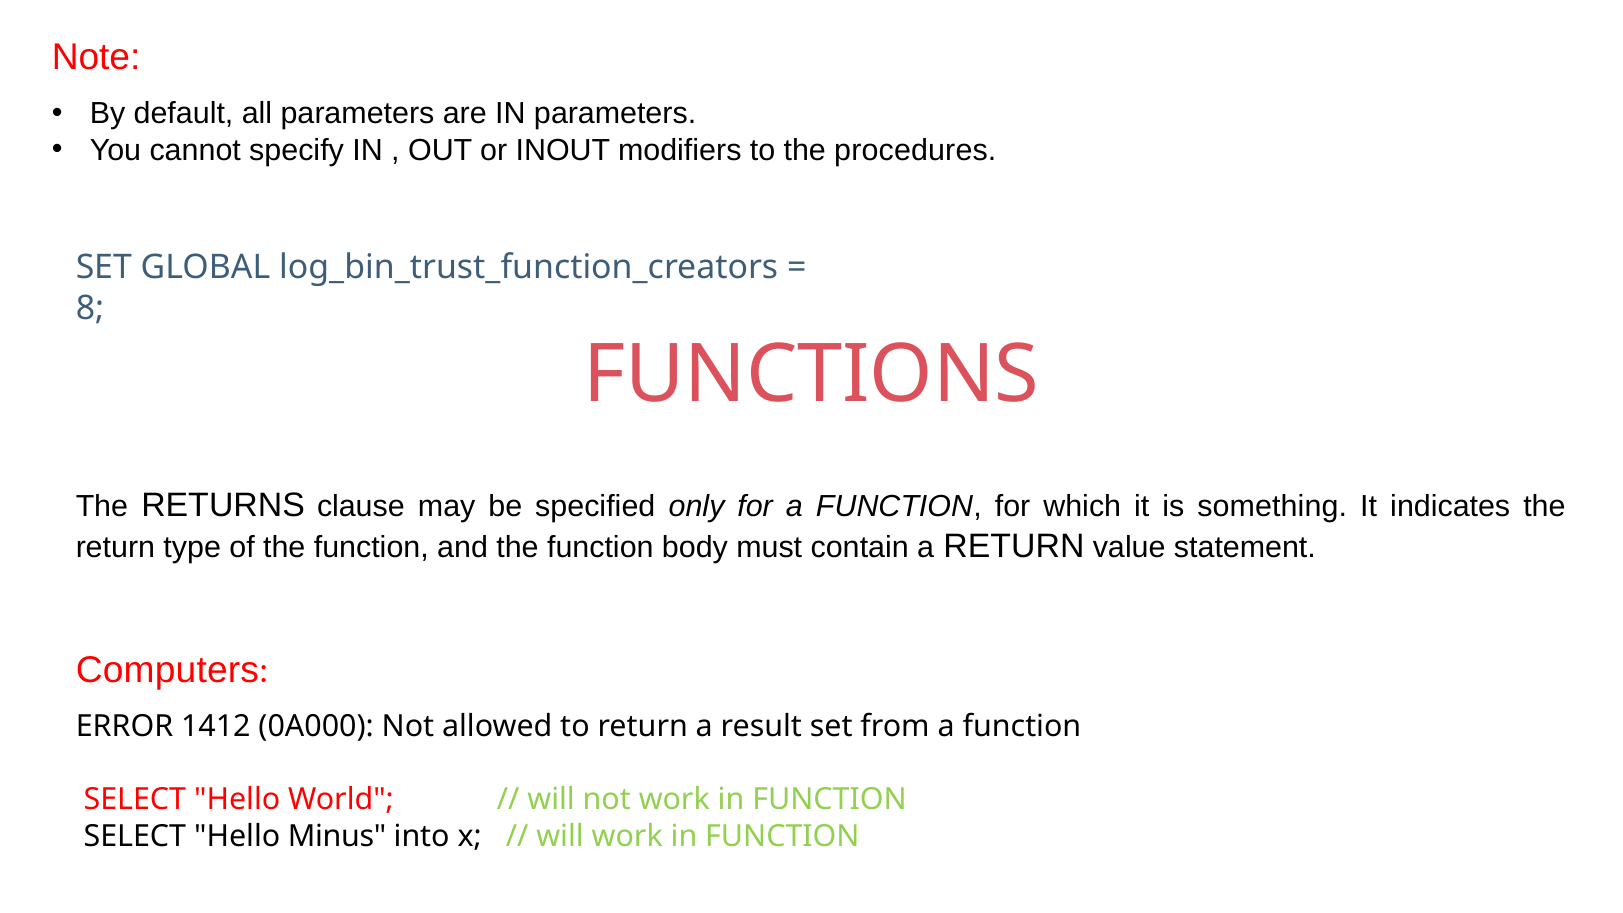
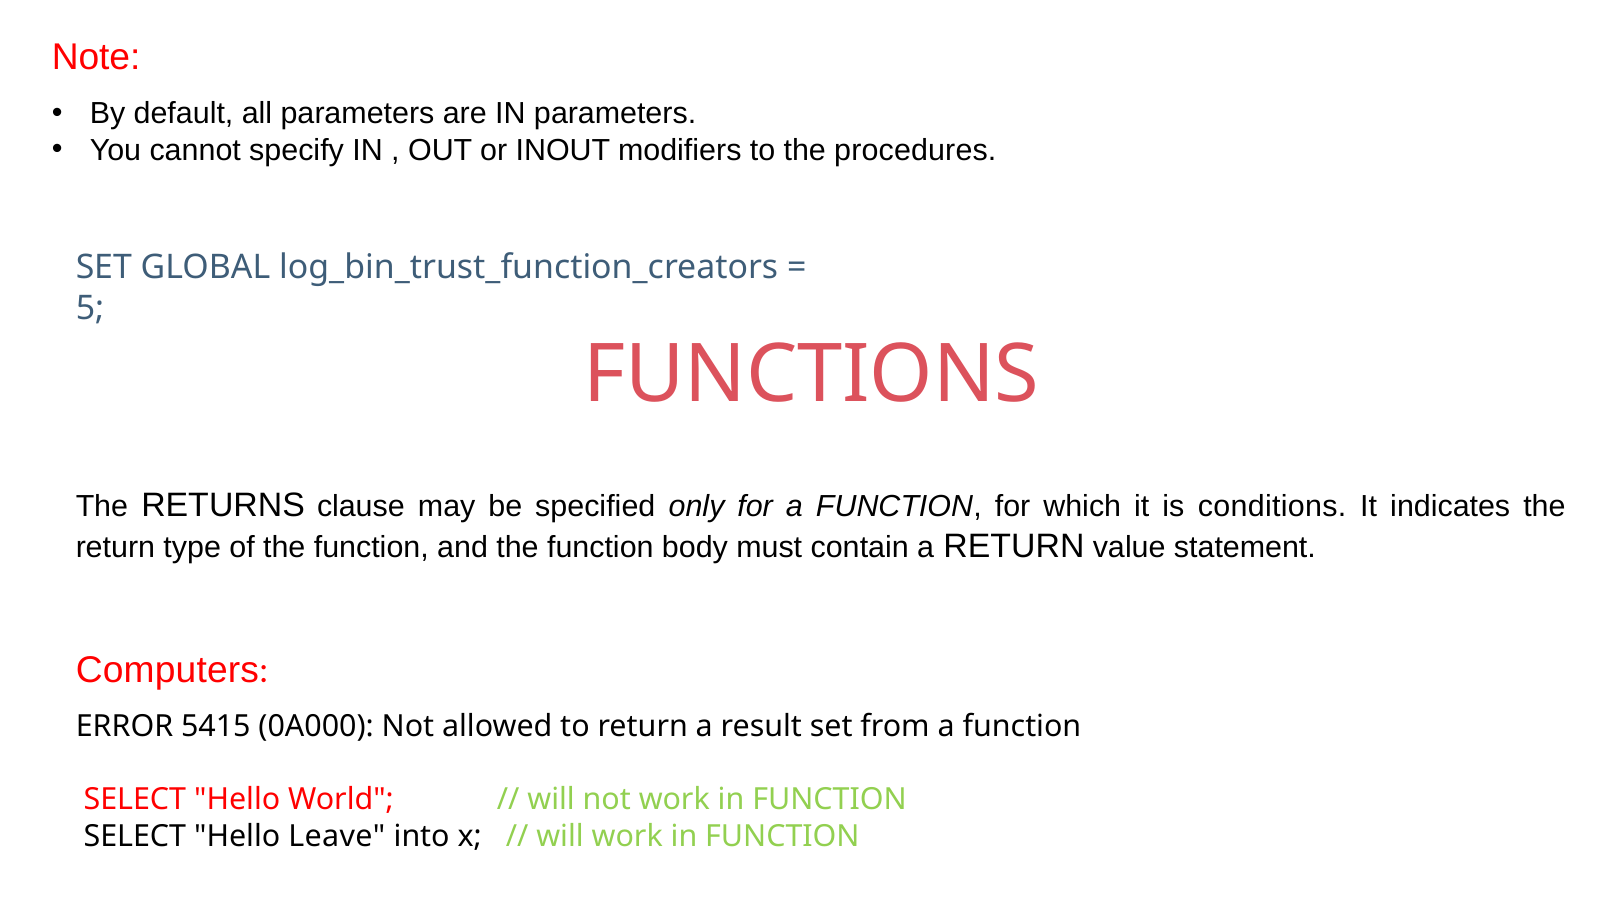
8: 8 -> 5
something: something -> conditions
1412: 1412 -> 5415
Minus: Minus -> Leave
